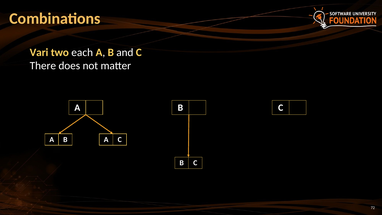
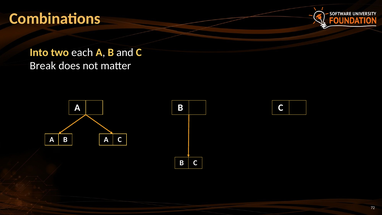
Vari: Vari -> Into
There: There -> Break
